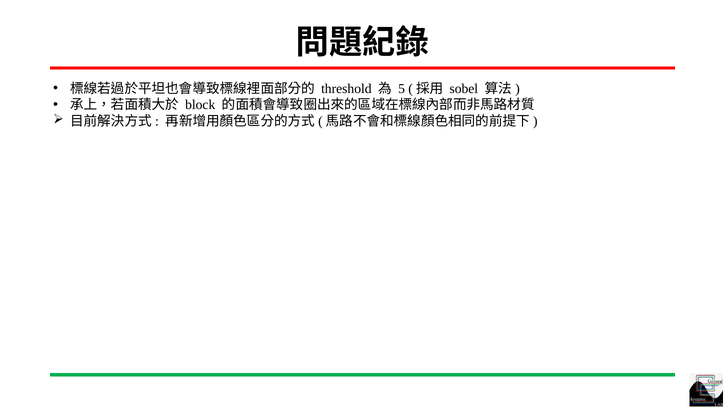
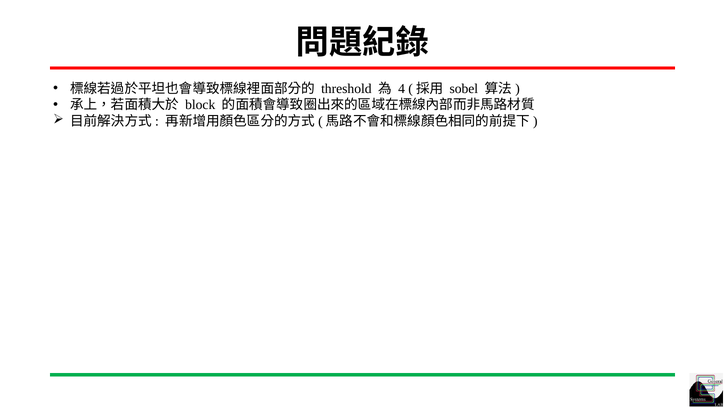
5: 5 -> 4
